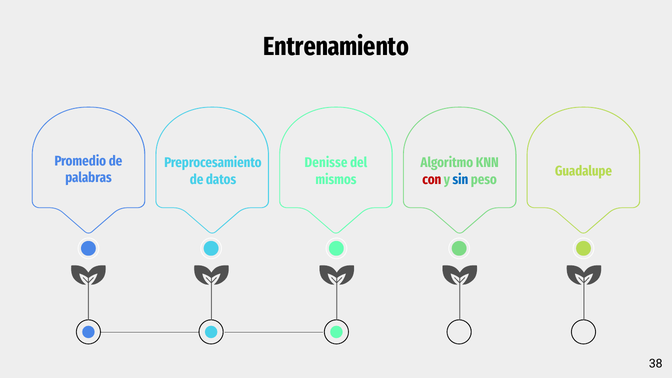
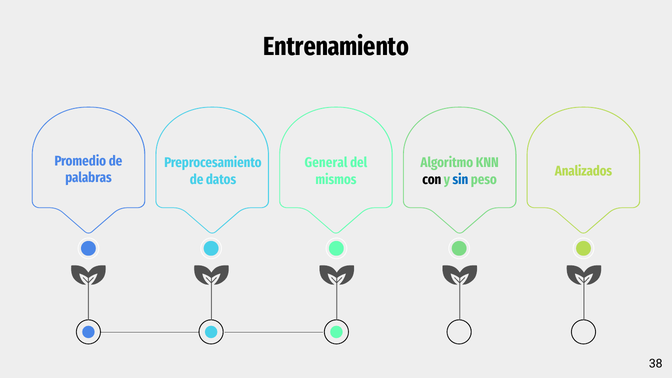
Denisse: Denisse -> General
Guadalupe: Guadalupe -> Analizados
con colour: red -> black
